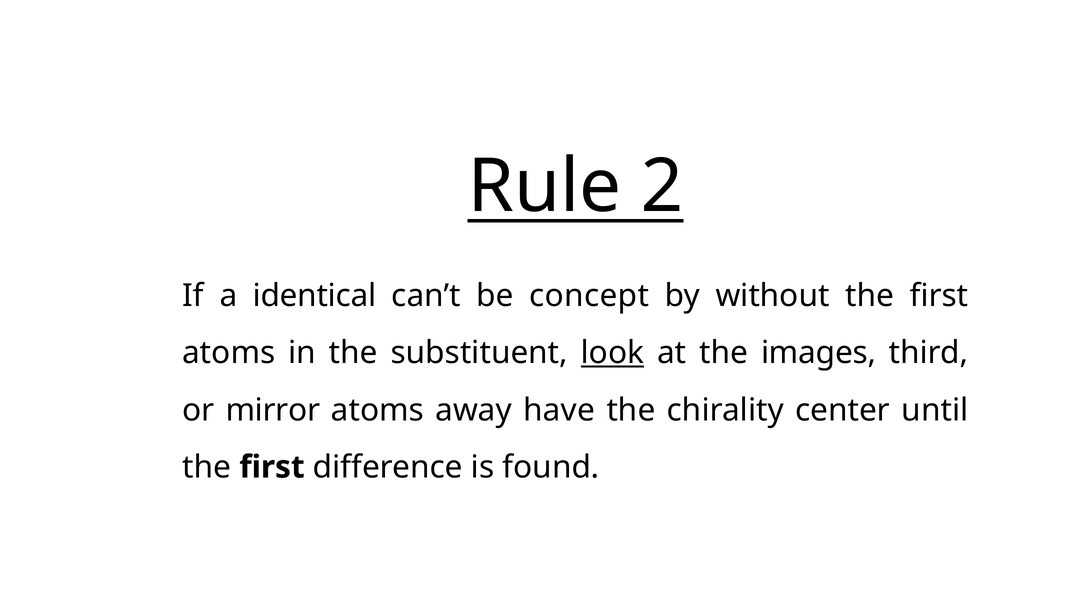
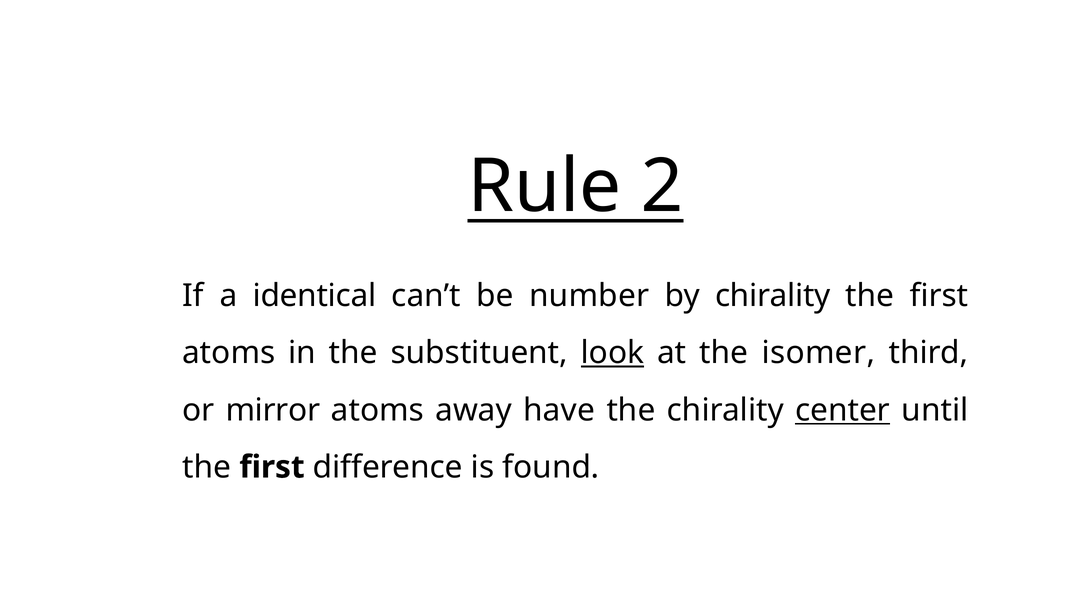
concept: concept -> number
by without: without -> chirality
images: images -> isomer
center underline: none -> present
